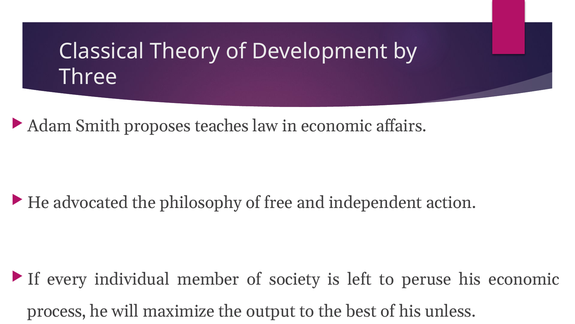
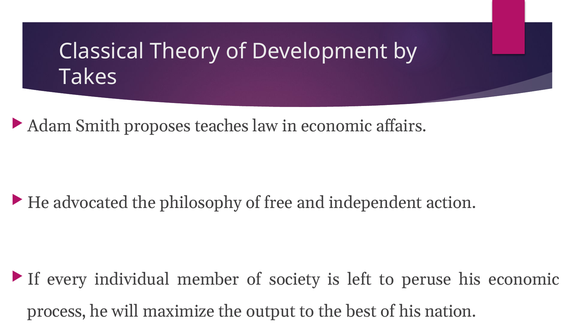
Three: Three -> Takes
unless: unless -> nation
